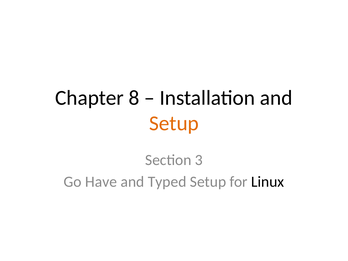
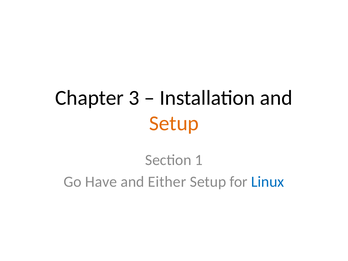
8: 8 -> 3
3: 3 -> 1
Typed: Typed -> Either
Linux colour: black -> blue
